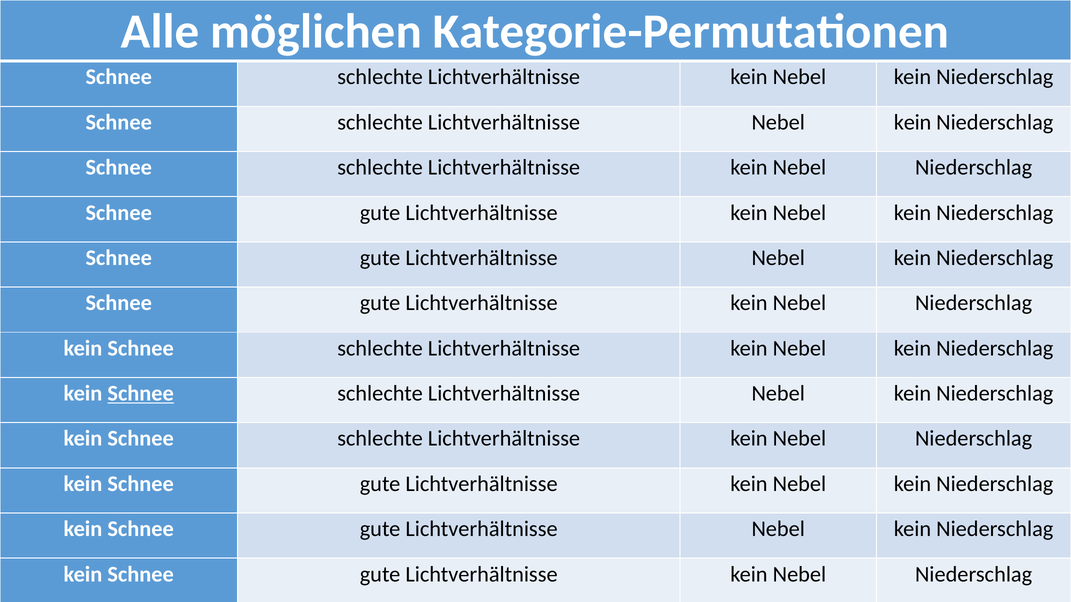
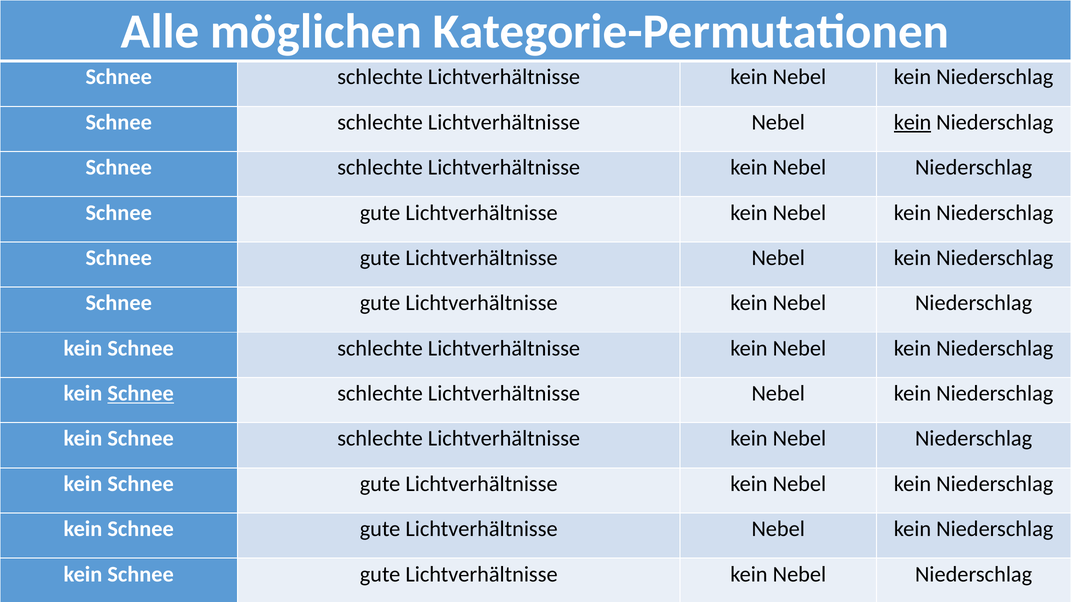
kein at (913, 122) underline: none -> present
